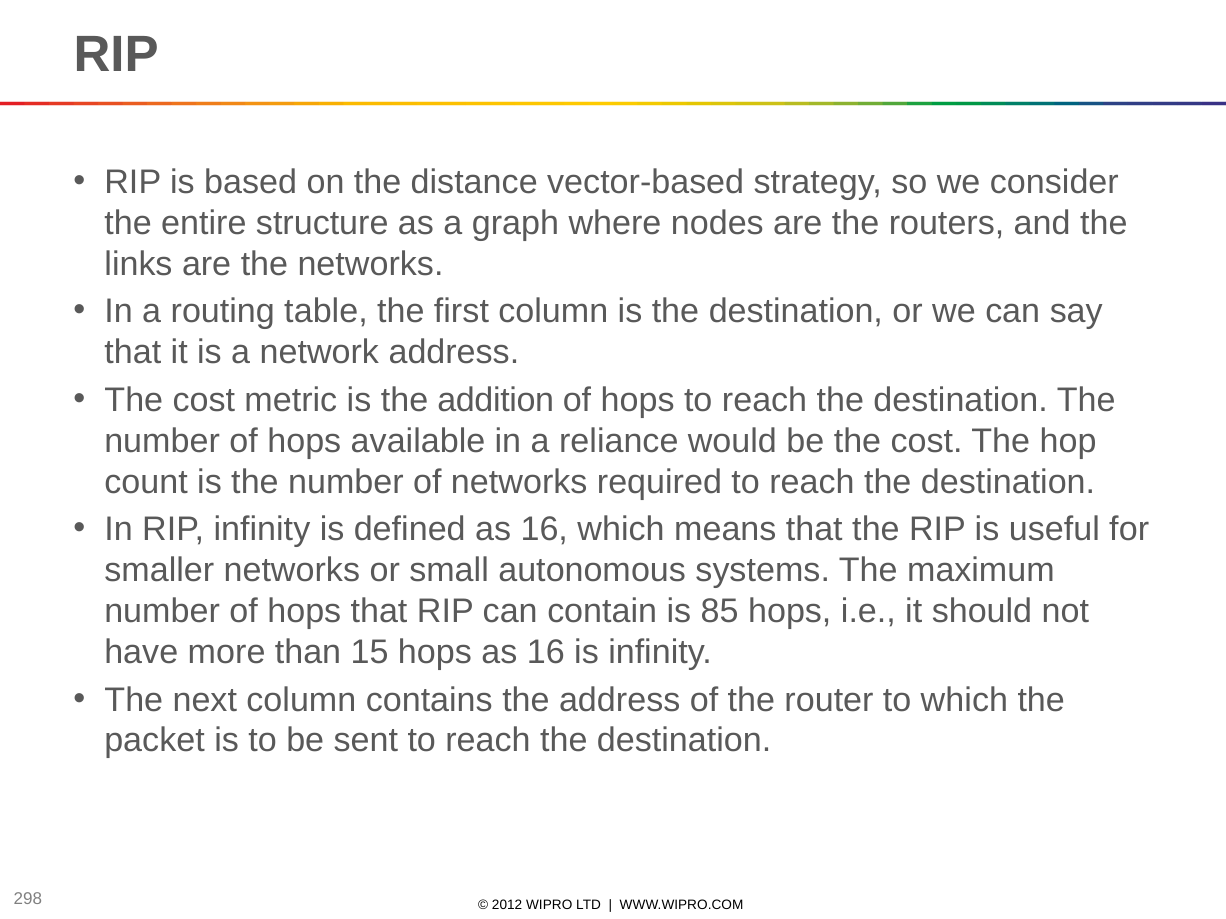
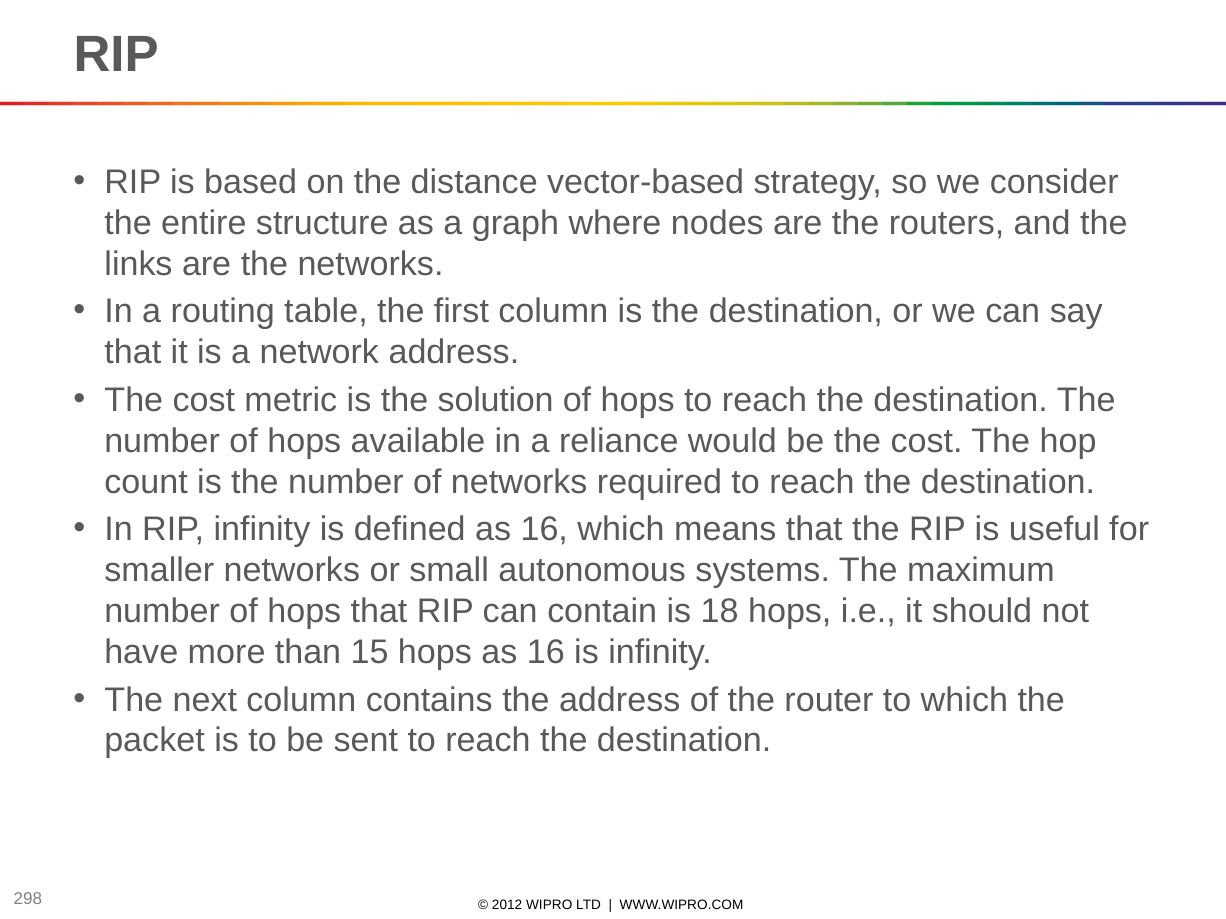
addition: addition -> solution
85: 85 -> 18
